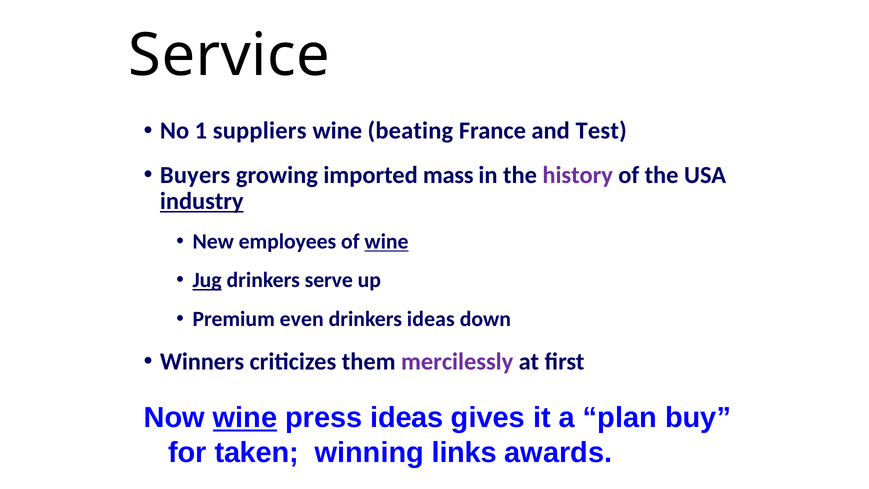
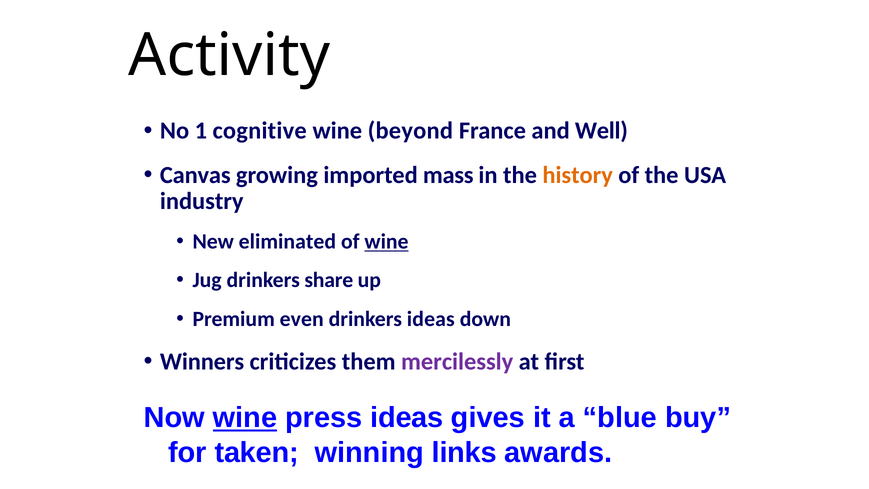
Service: Service -> Activity
suppliers: suppliers -> cognitive
beating: beating -> beyond
Test: Test -> Well
Buyers: Buyers -> Canvas
history colour: purple -> orange
industry underline: present -> none
employees: employees -> eliminated
Jug underline: present -> none
serve: serve -> share
plan: plan -> blue
